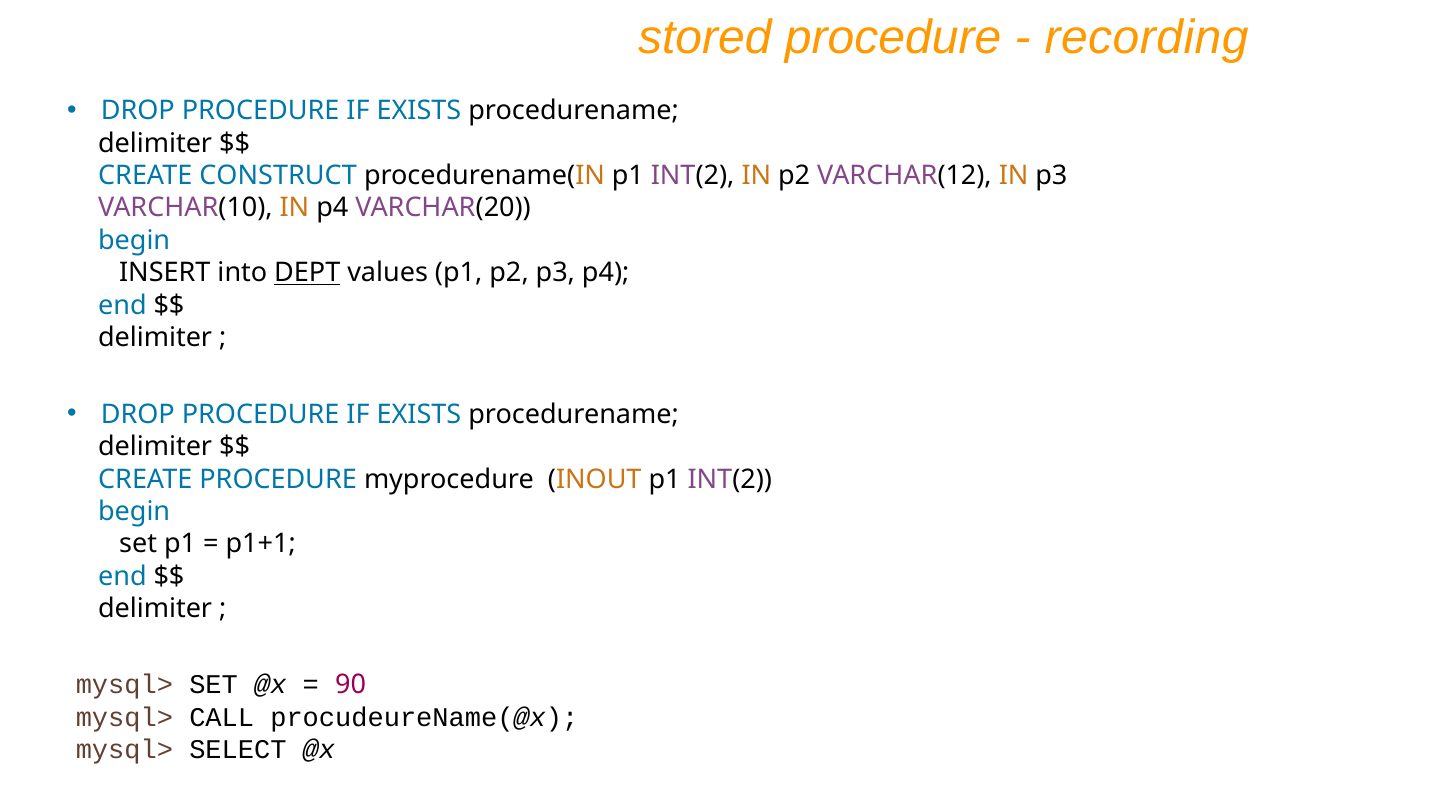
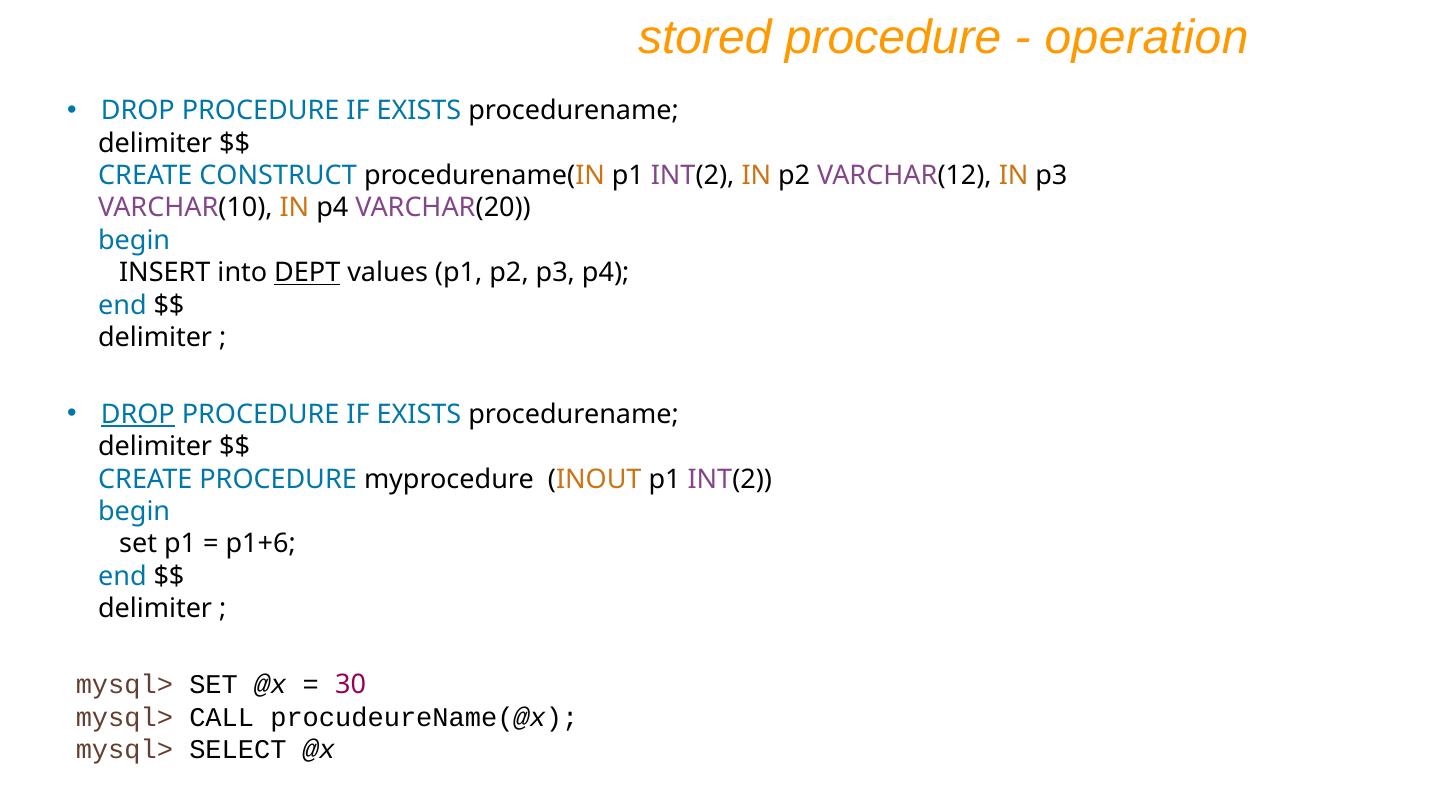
recording: recording -> operation
DROP at (138, 415) underline: none -> present
p1+1: p1+1 -> p1+6
90: 90 -> 30
